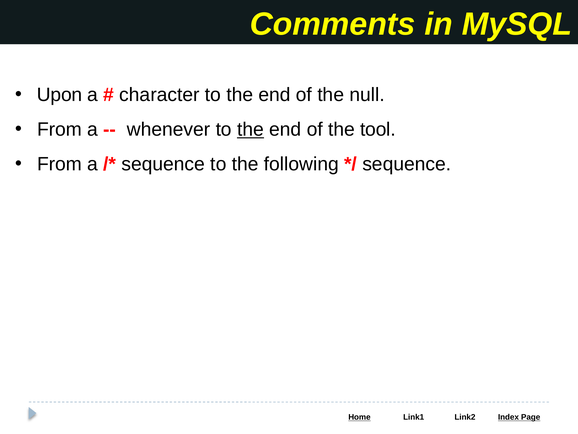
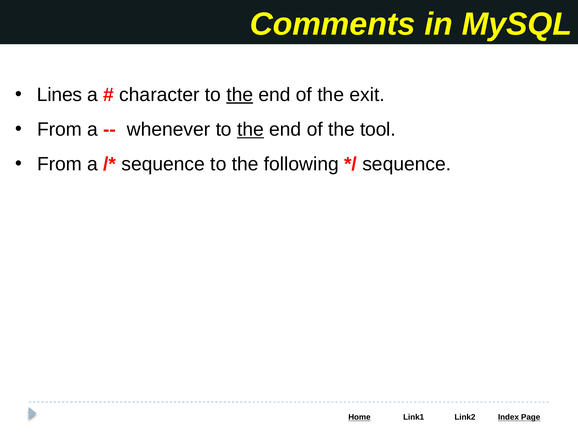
Upon: Upon -> Lines
the at (240, 95) underline: none -> present
null: null -> exit
